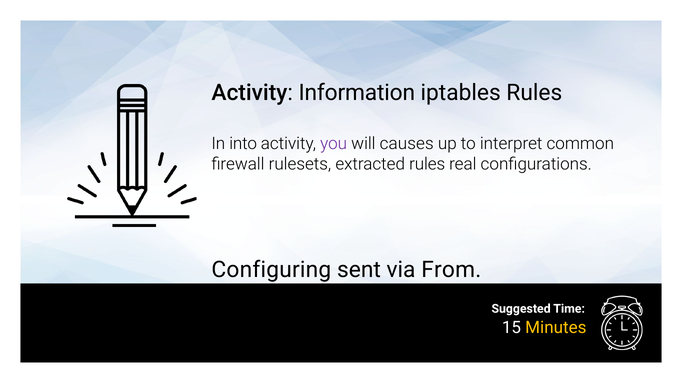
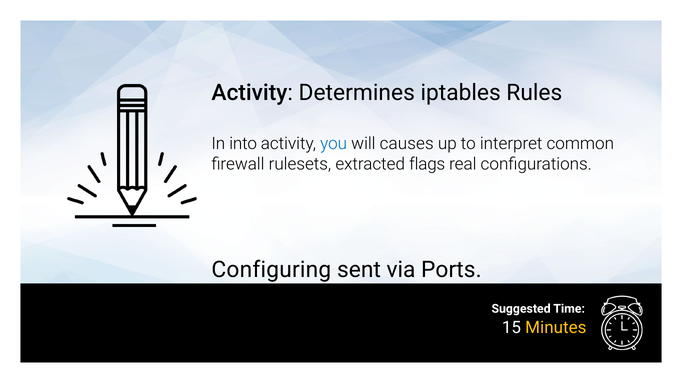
Information: Information -> Determines
you colour: purple -> blue
extracted rules: rules -> flags
From: From -> Ports
